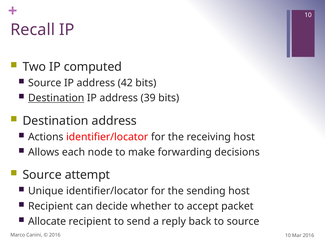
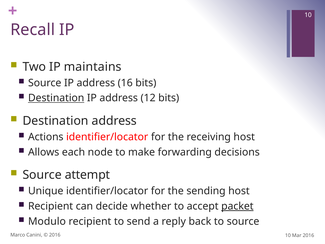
computed: computed -> maintains
42: 42 -> 16
39: 39 -> 12
packet underline: none -> present
Allocate: Allocate -> Modulo
